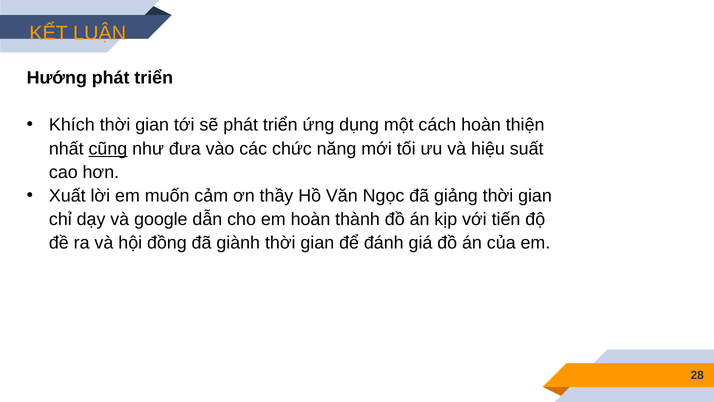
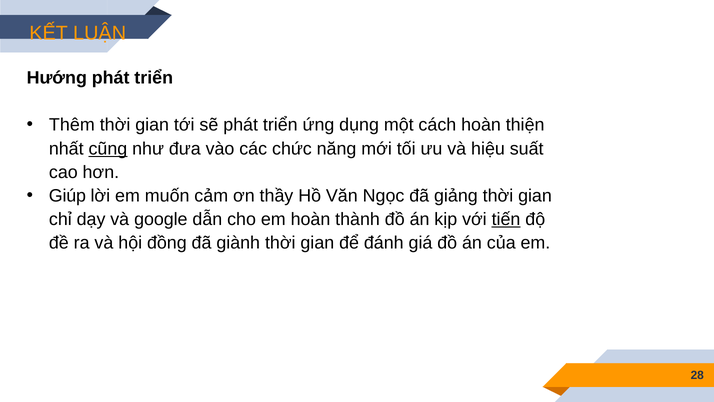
Khích: Khích -> Thêm
Xuất: Xuất -> Giúp
tiến underline: none -> present
